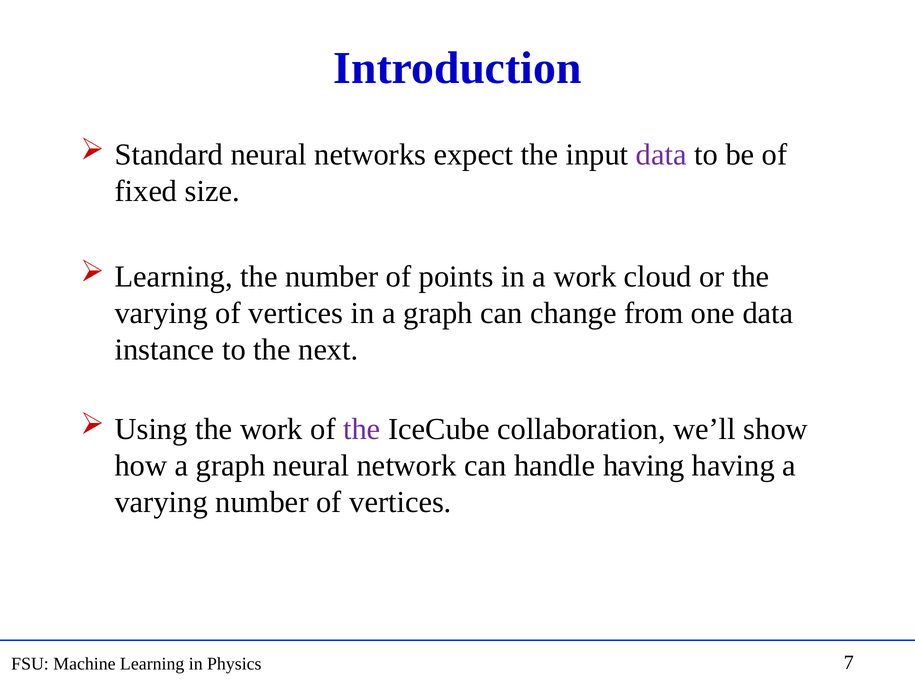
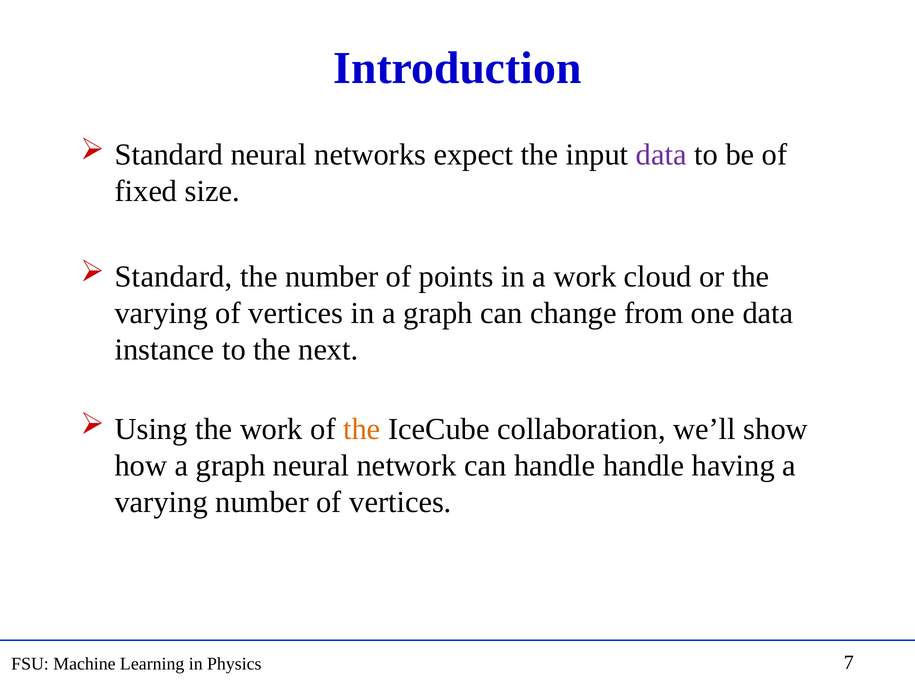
Learning at (174, 277): Learning -> Standard
the at (362, 429) colour: purple -> orange
handle having: having -> handle
